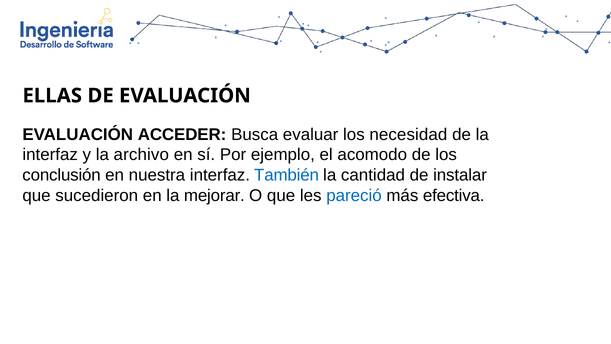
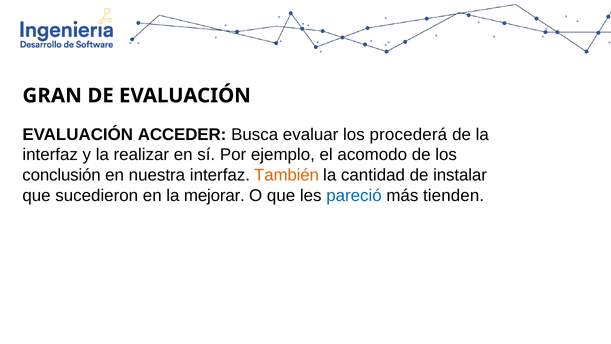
ELLAS: ELLAS -> GRAN
necesidad: necesidad -> procederá
archivo: archivo -> realizar
También colour: blue -> orange
efectiva: efectiva -> tienden
